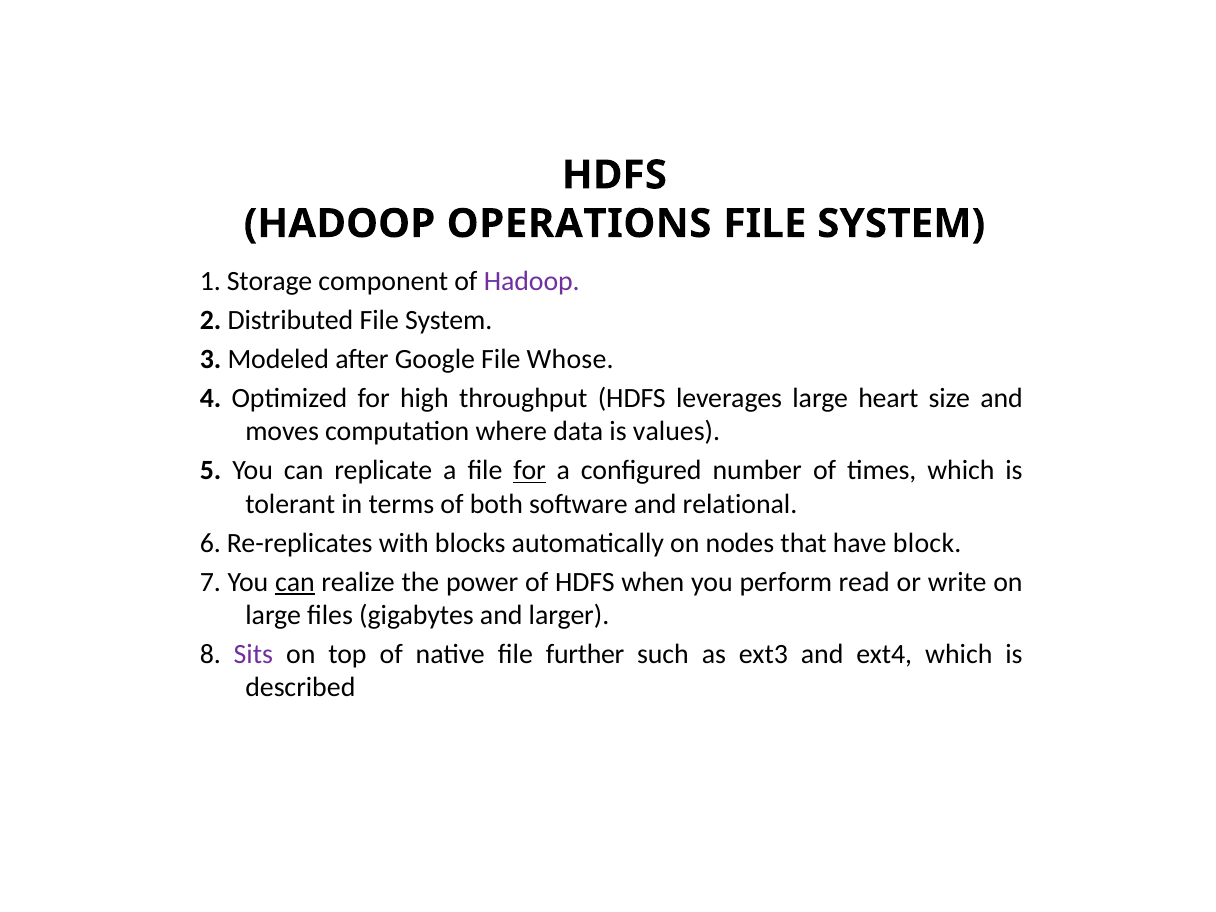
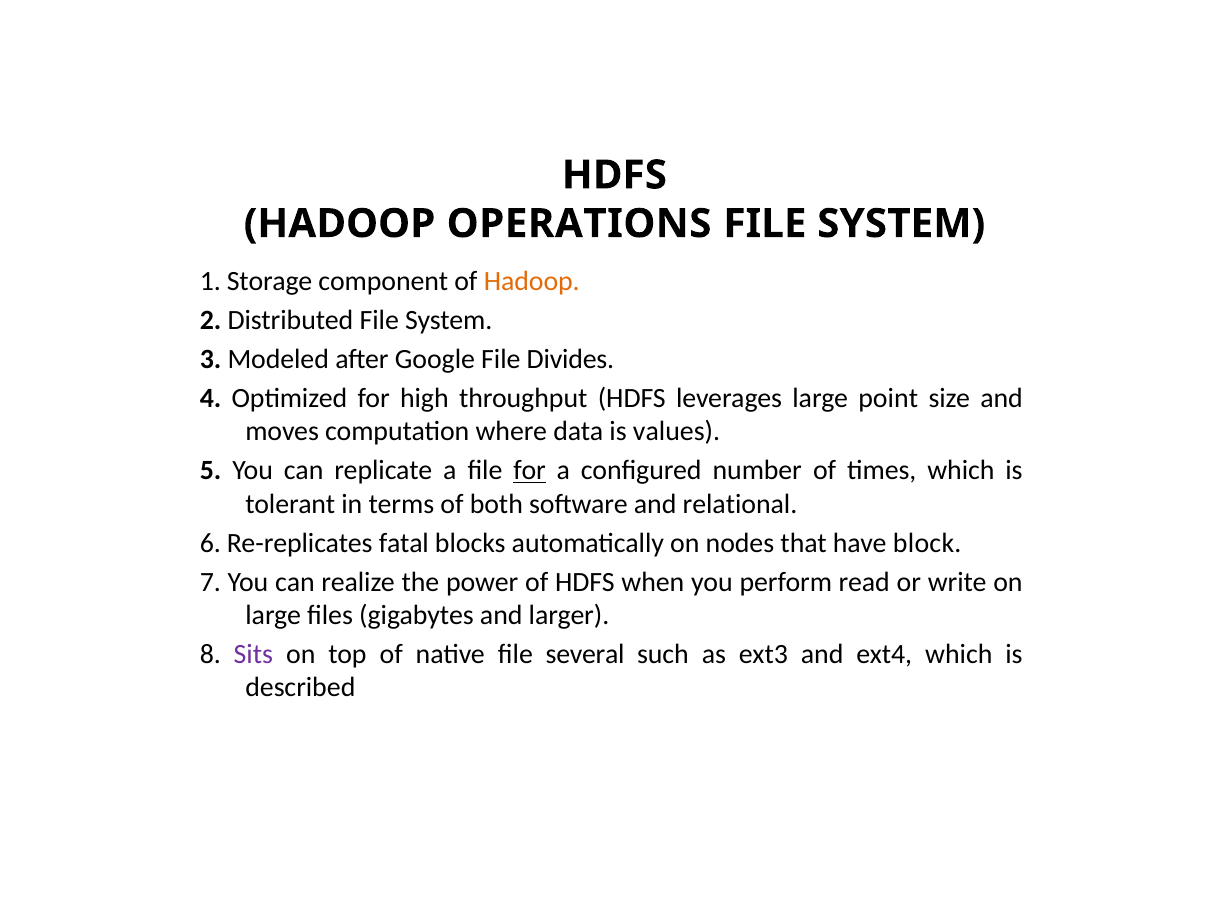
Hadoop at (532, 281) colour: purple -> orange
Whose: Whose -> Divides
heart: heart -> point
with: with -> fatal
can at (295, 582) underline: present -> none
further: further -> several
